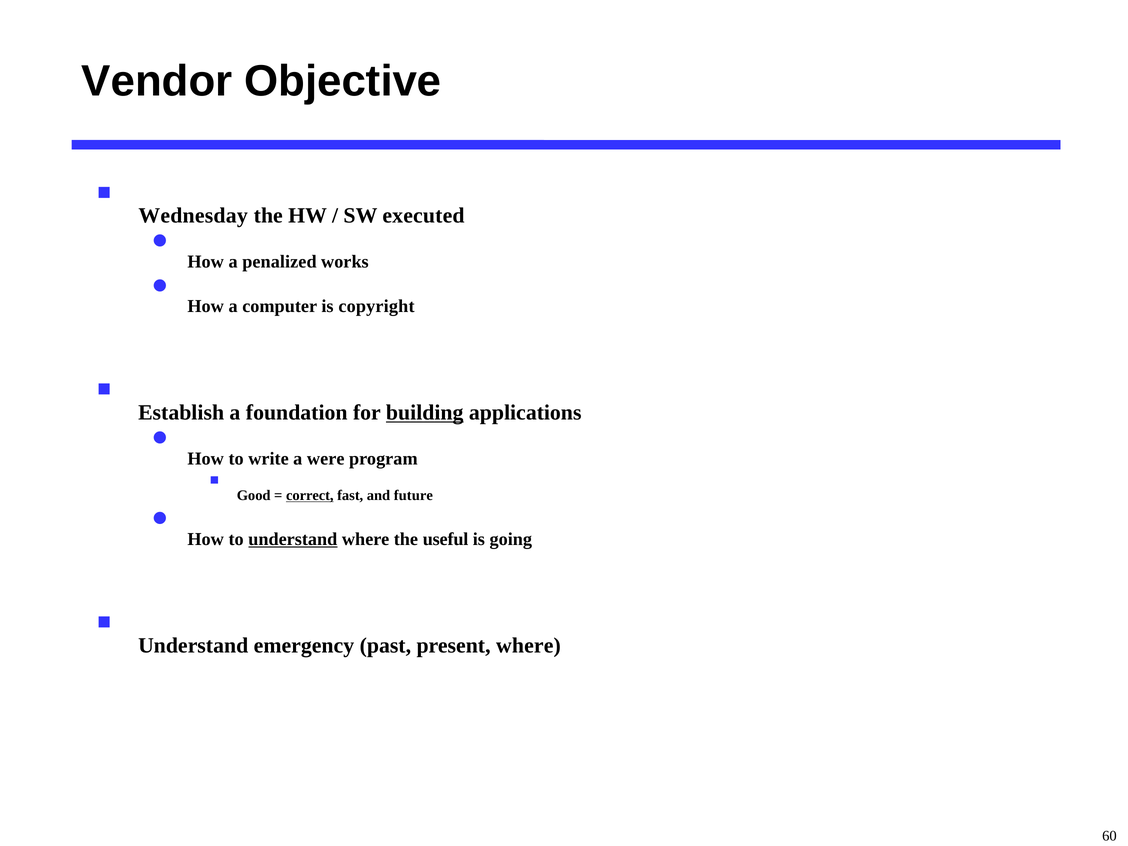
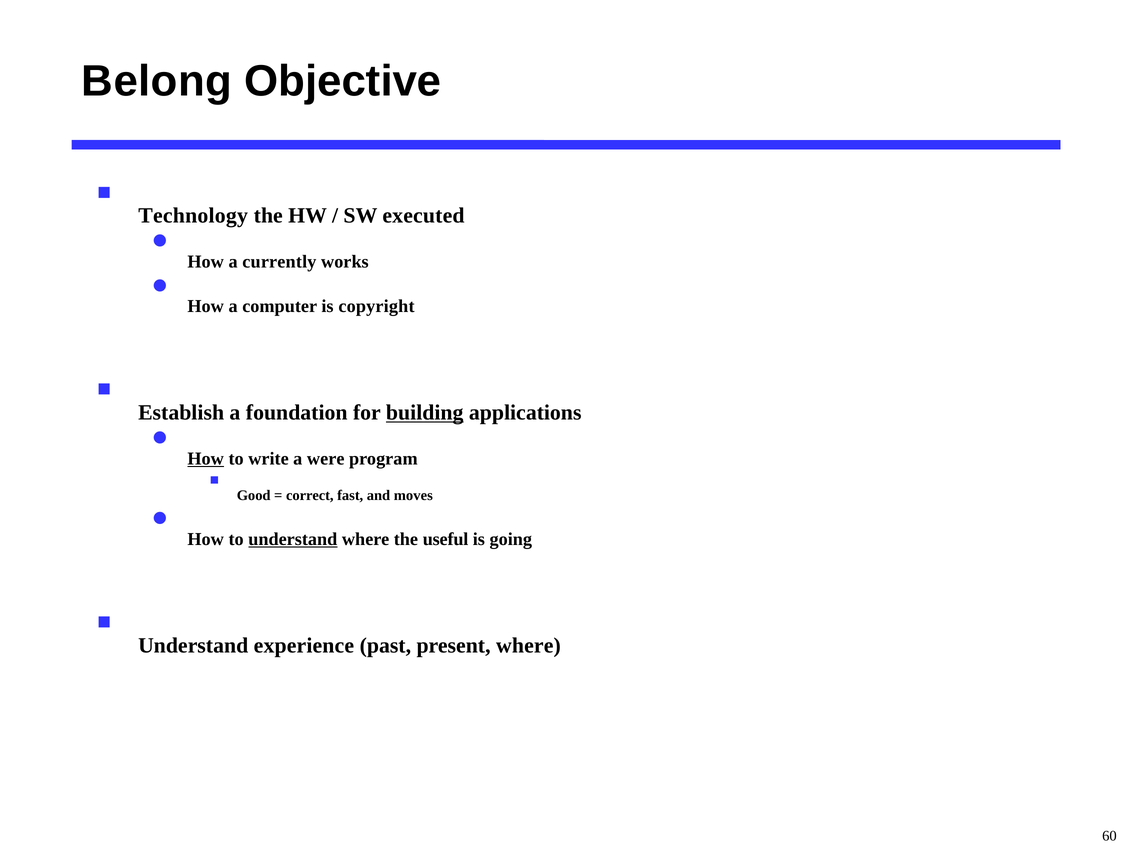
Vendor: Vendor -> Belong
Wednesday: Wednesday -> Technology
penalized: penalized -> currently
How at (206, 459) underline: none -> present
correct underline: present -> none
future: future -> moves
emergency: emergency -> experience
